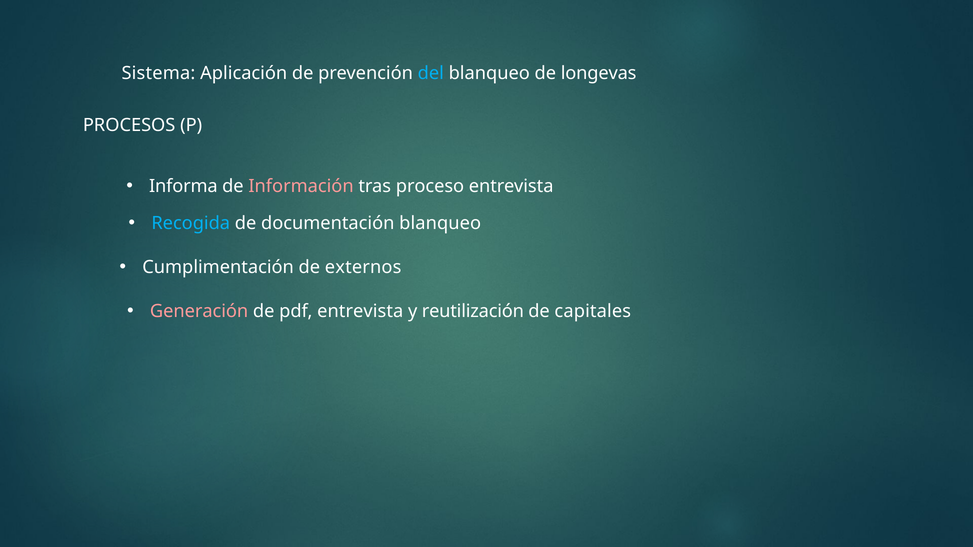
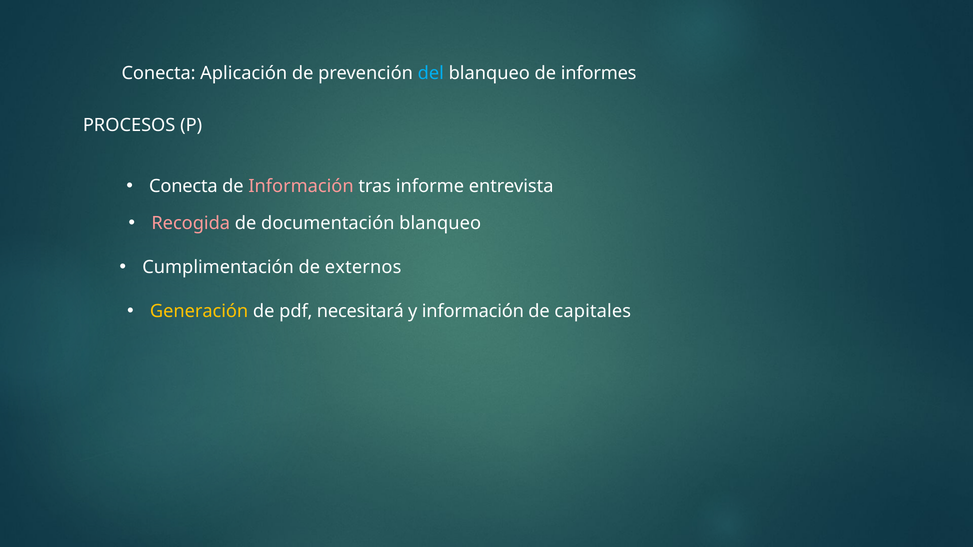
Sistema at (158, 73): Sistema -> Conecta
longevas: longevas -> informes
Informa at (183, 186): Informa -> Conecta
proceso: proceso -> informe
Recogida colour: light blue -> pink
Generación colour: pink -> yellow
pdf entrevista: entrevista -> necesitará
y reutilización: reutilización -> información
